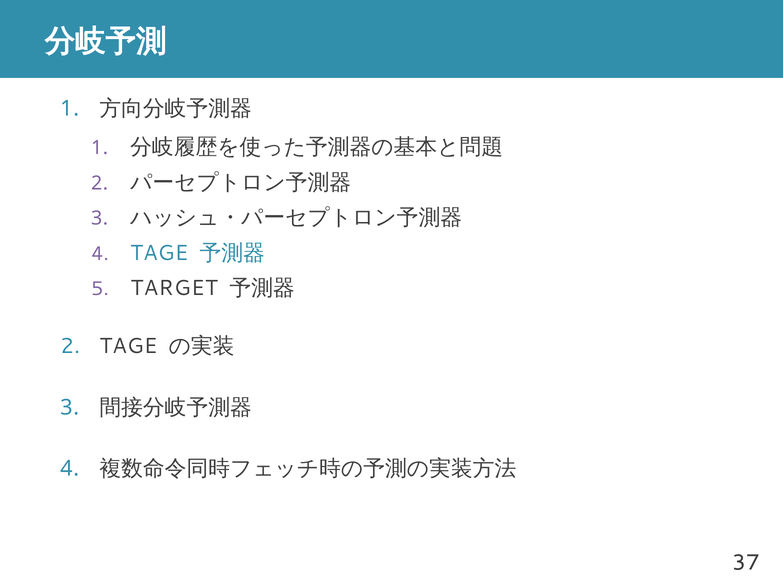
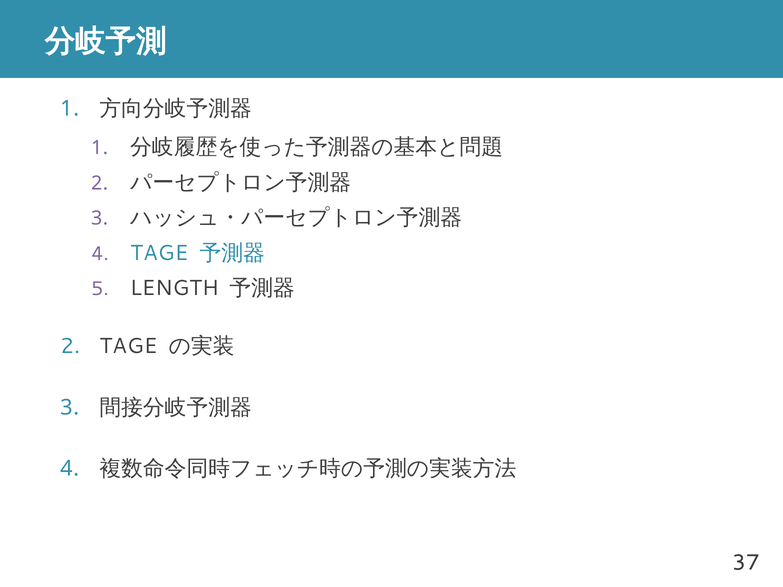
TARGET: TARGET -> LENGTH
